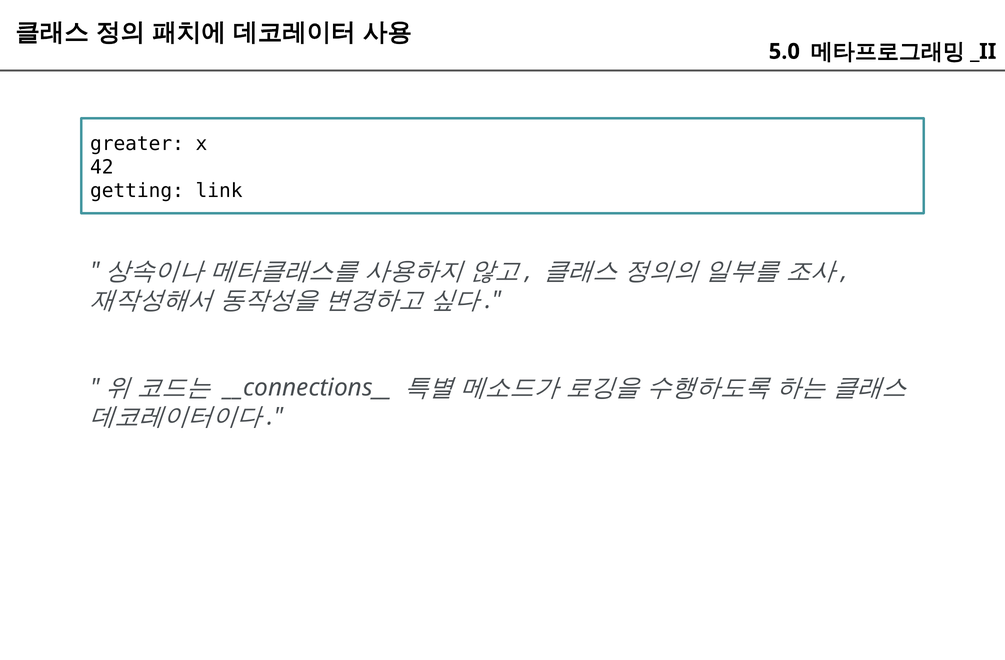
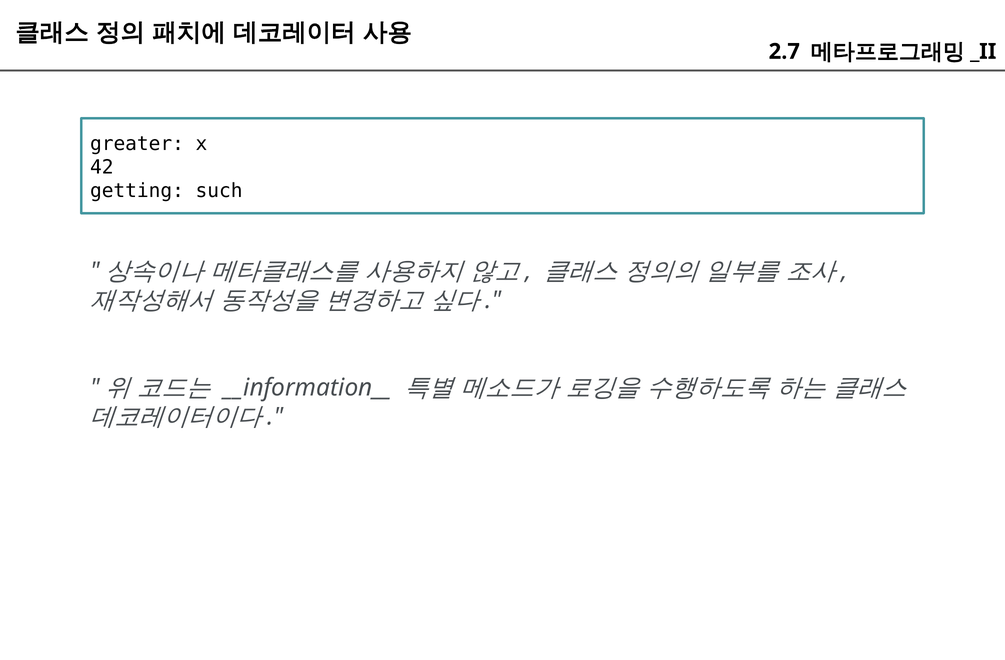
5.0: 5.0 -> 2.7
link: link -> such
__connections__: __connections__ -> __information__
